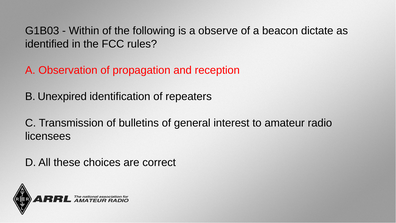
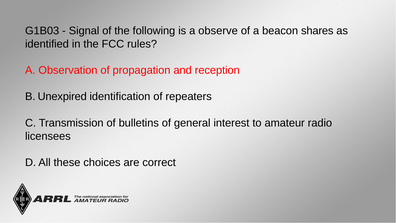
Within: Within -> Signal
dictate: dictate -> shares
